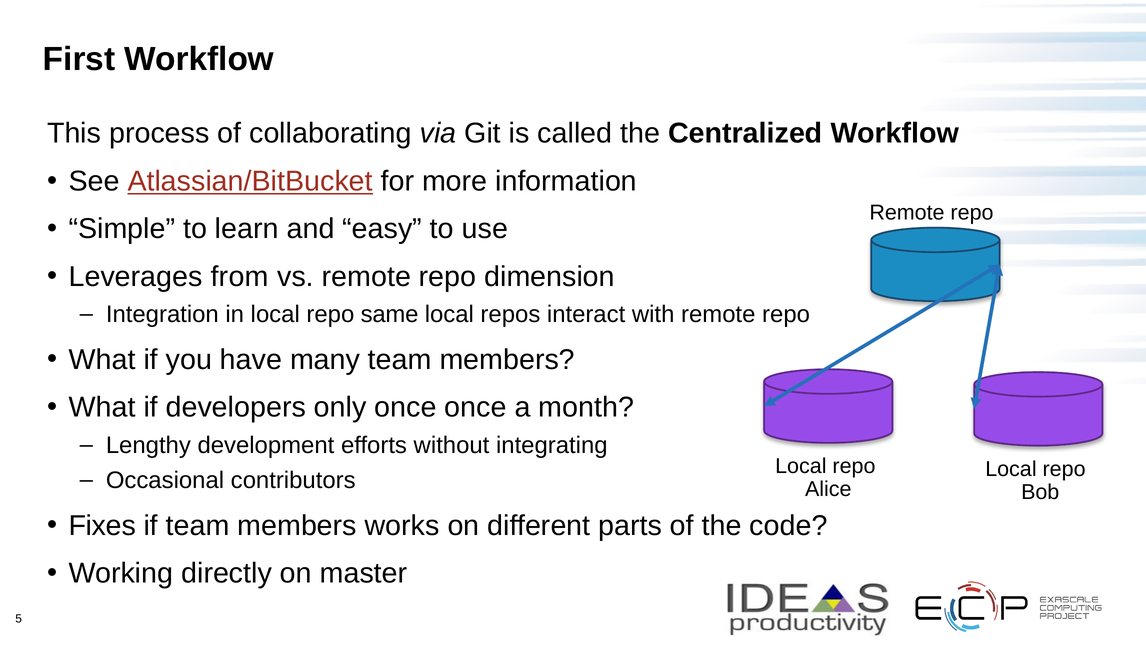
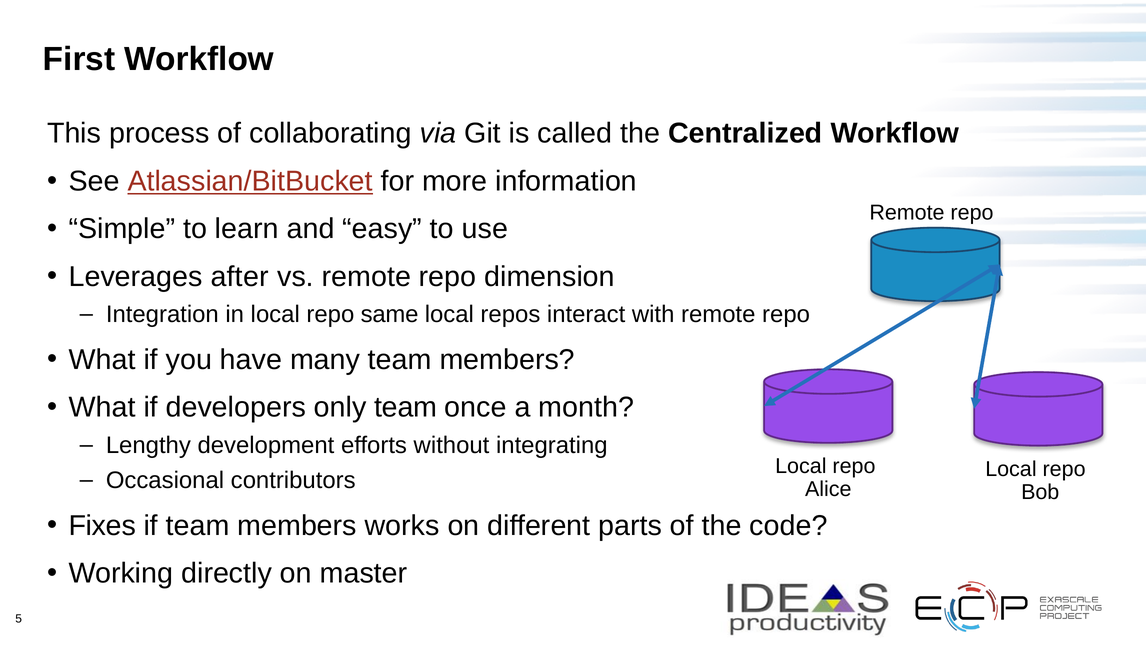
from: from -> after
only once: once -> team
